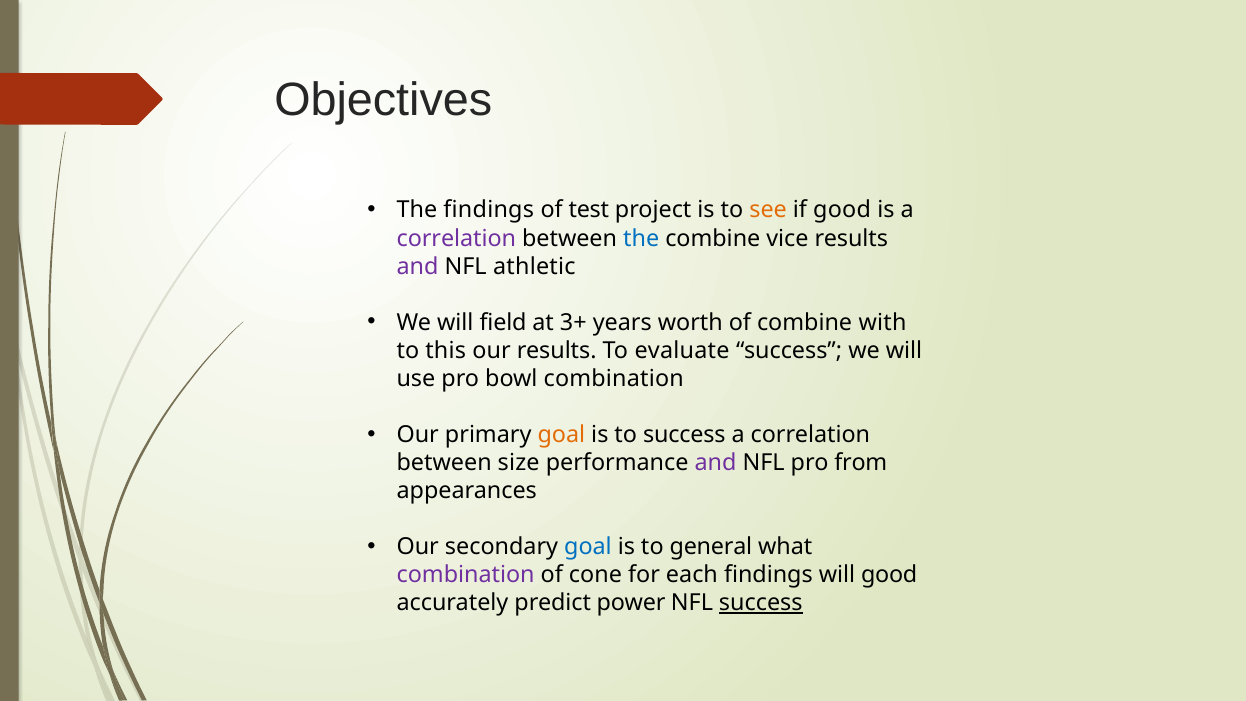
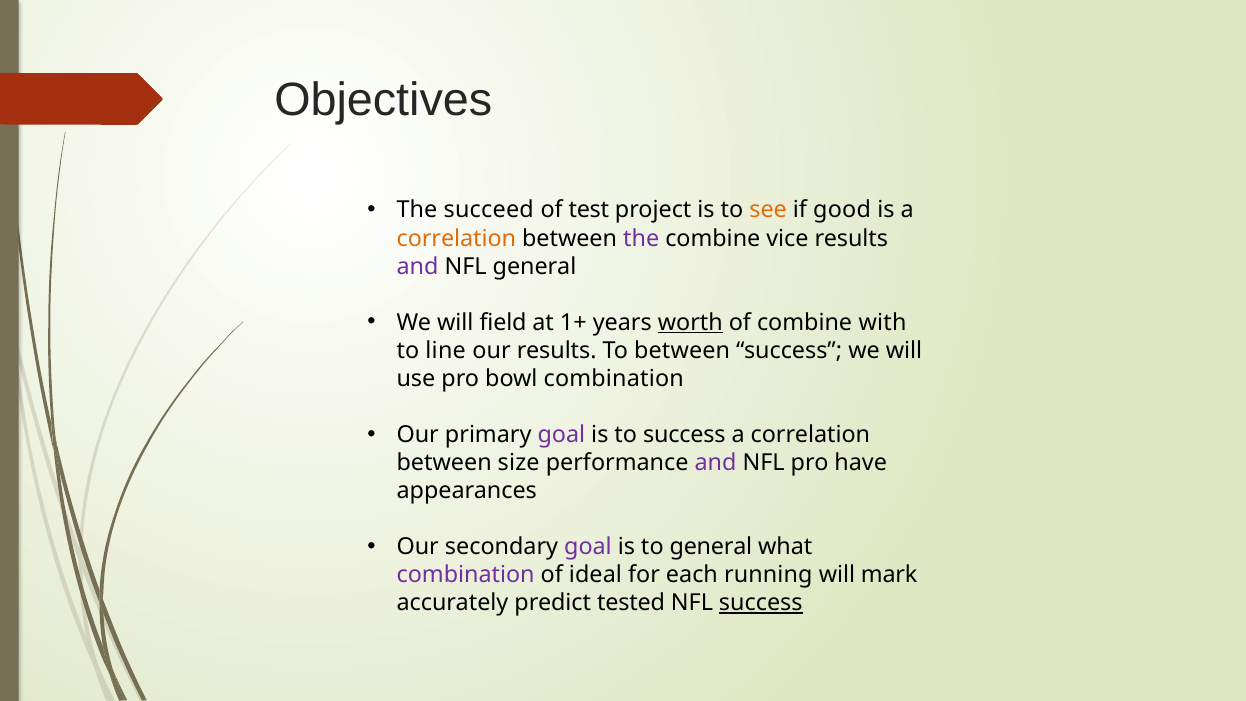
The findings: findings -> succeed
correlation at (456, 238) colour: purple -> orange
the at (641, 238) colour: blue -> purple
NFL athletic: athletic -> general
3+: 3+ -> 1+
worth underline: none -> present
this: this -> line
To evaluate: evaluate -> between
goal at (561, 435) colour: orange -> purple
from: from -> have
goal at (588, 547) colour: blue -> purple
cone: cone -> ideal
each findings: findings -> running
will good: good -> mark
power: power -> tested
